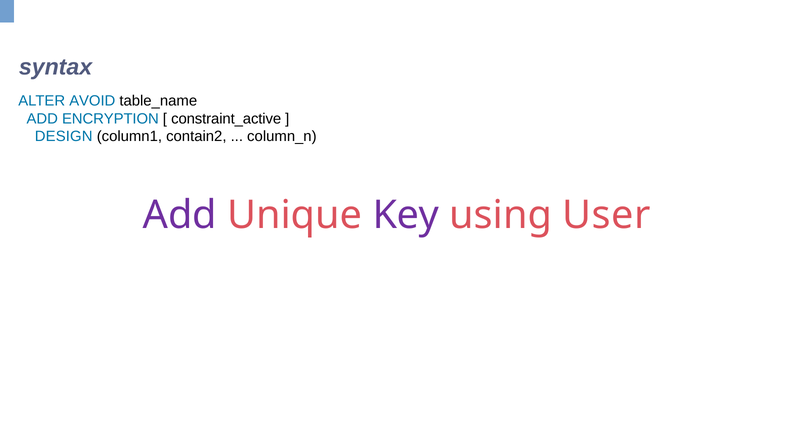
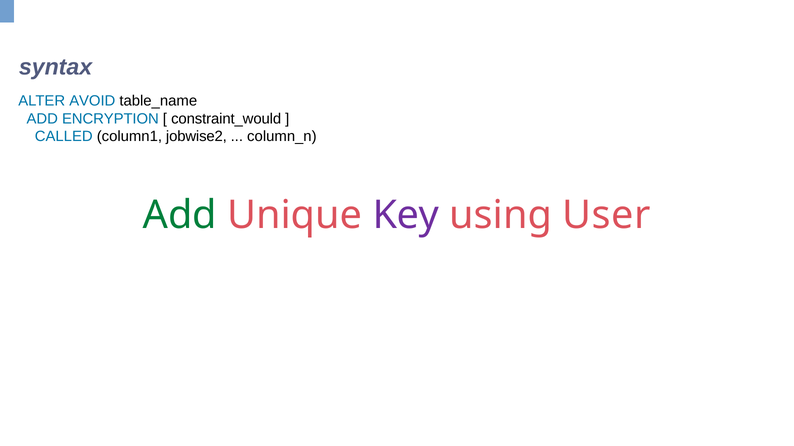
constraint_active: constraint_active -> constraint_would
DESIGN: DESIGN -> CALLED
contain2: contain2 -> jobwise2
Add at (180, 215) colour: purple -> green
